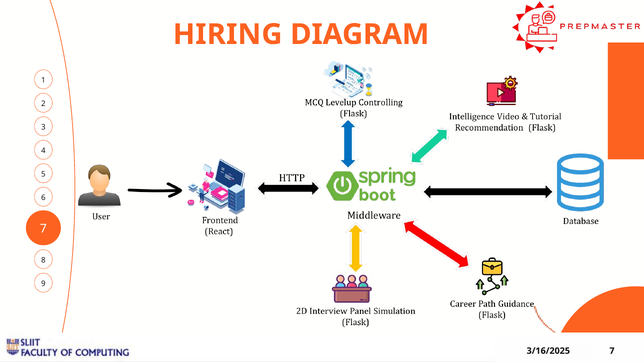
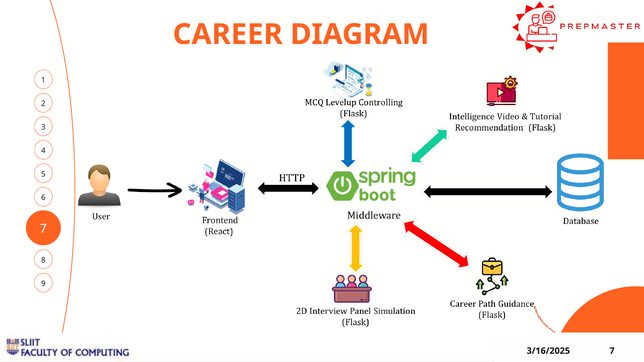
HIRING: HIRING -> CAREER
